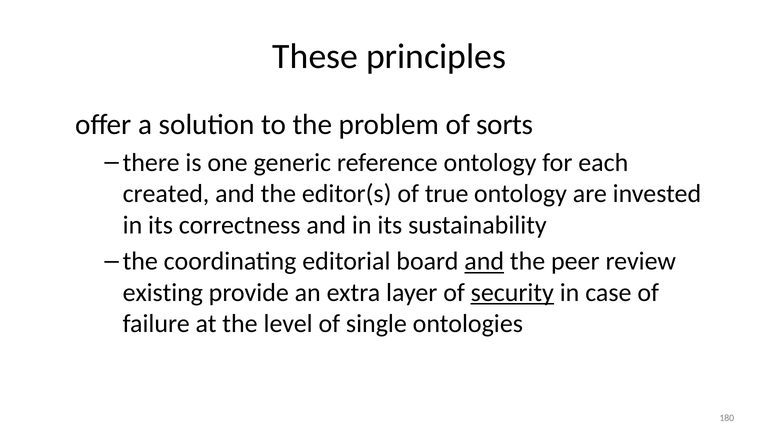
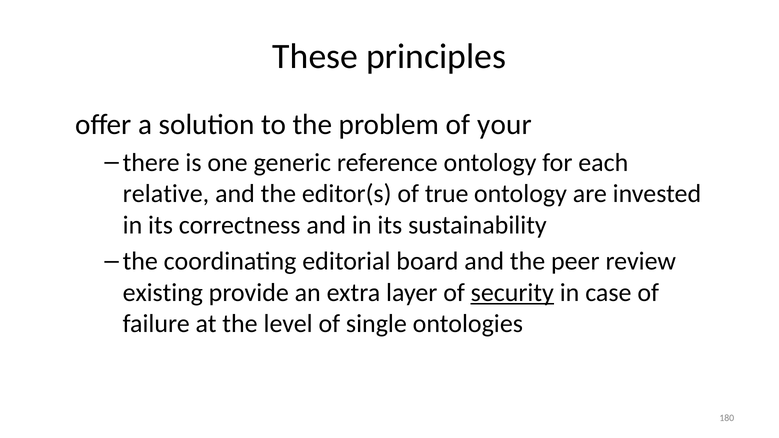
sorts: sorts -> your
created: created -> relative
and at (484, 262) underline: present -> none
